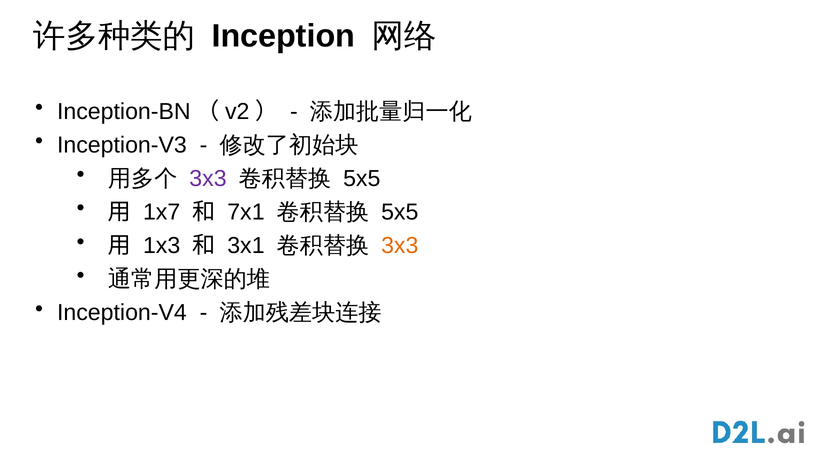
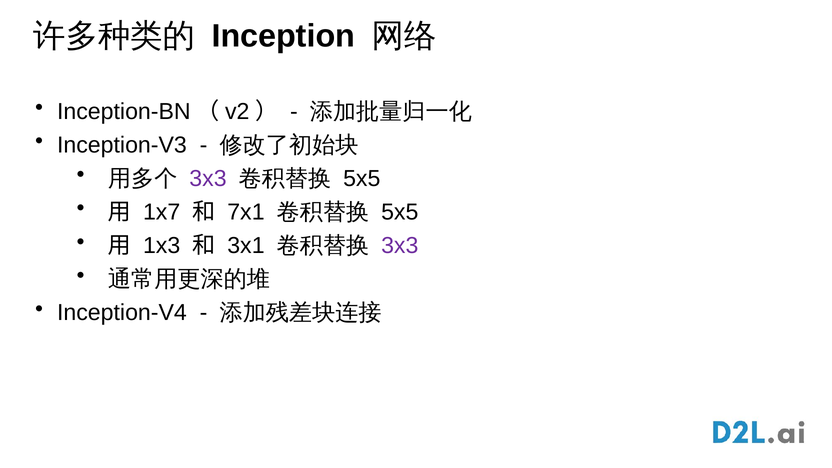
3x3 at (400, 246) colour: orange -> purple
